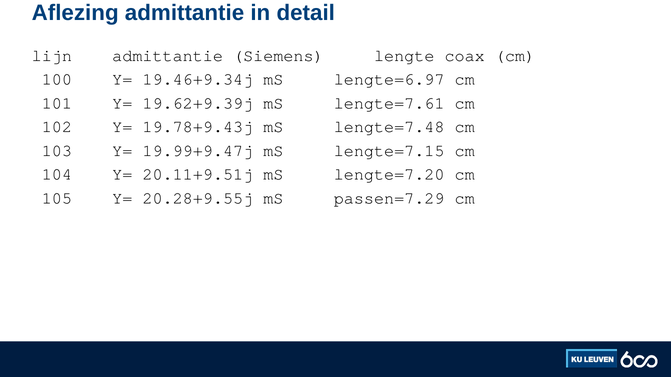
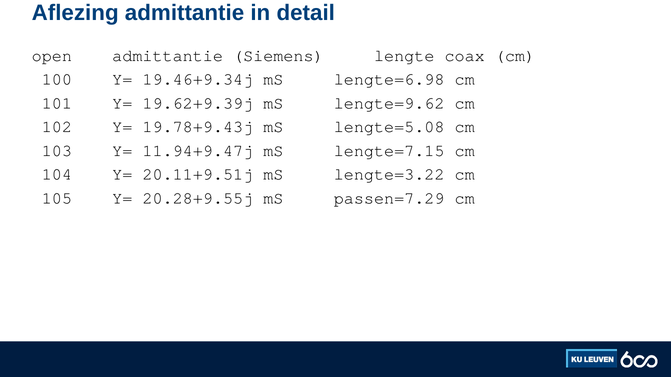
lijn: lijn -> open
lengte=6.97: lengte=6.97 -> lengte=6.98
lengte=7.61: lengte=7.61 -> lengte=9.62
lengte=7.48: lengte=7.48 -> lengte=5.08
19.99+9.47j: 19.99+9.47j -> 11.94+9.47j
lengte=7.20: lengte=7.20 -> lengte=3.22
